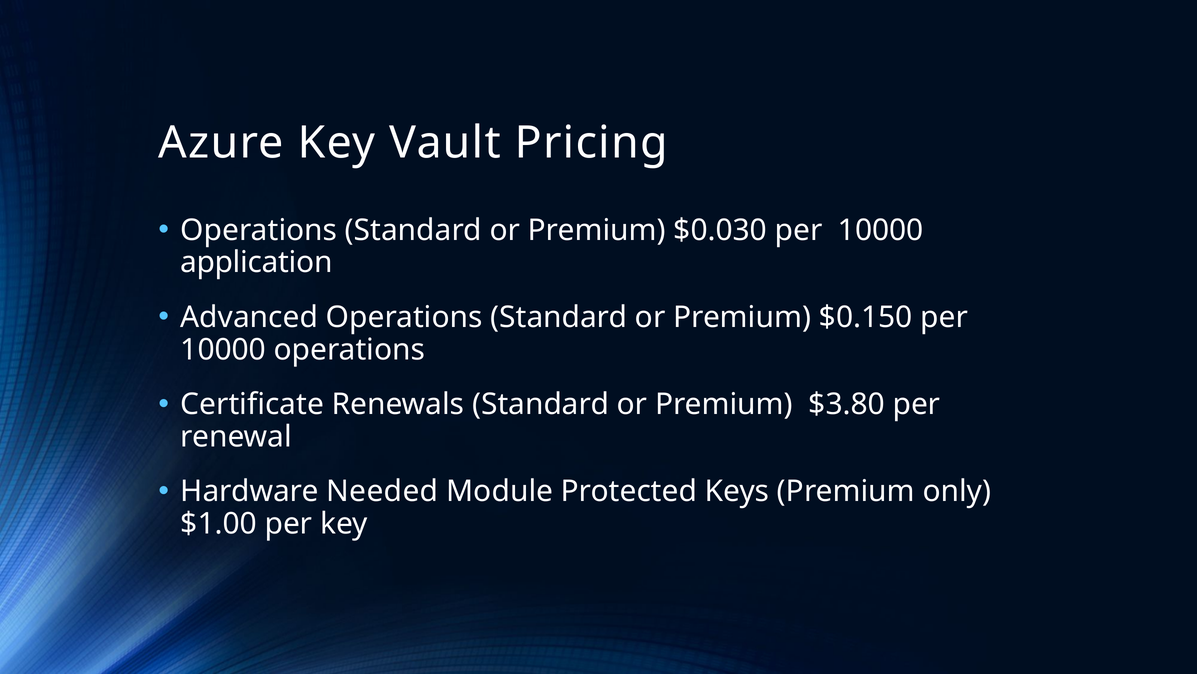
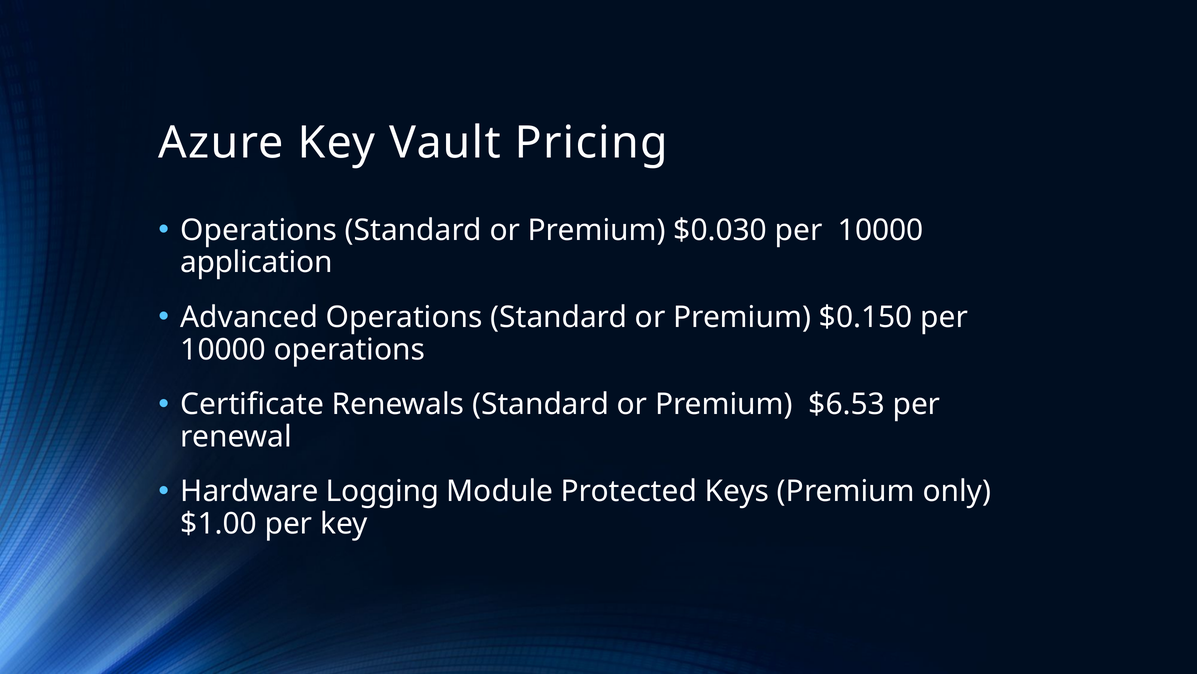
$3.80: $3.80 -> $6.53
Needed: Needed -> Logging
